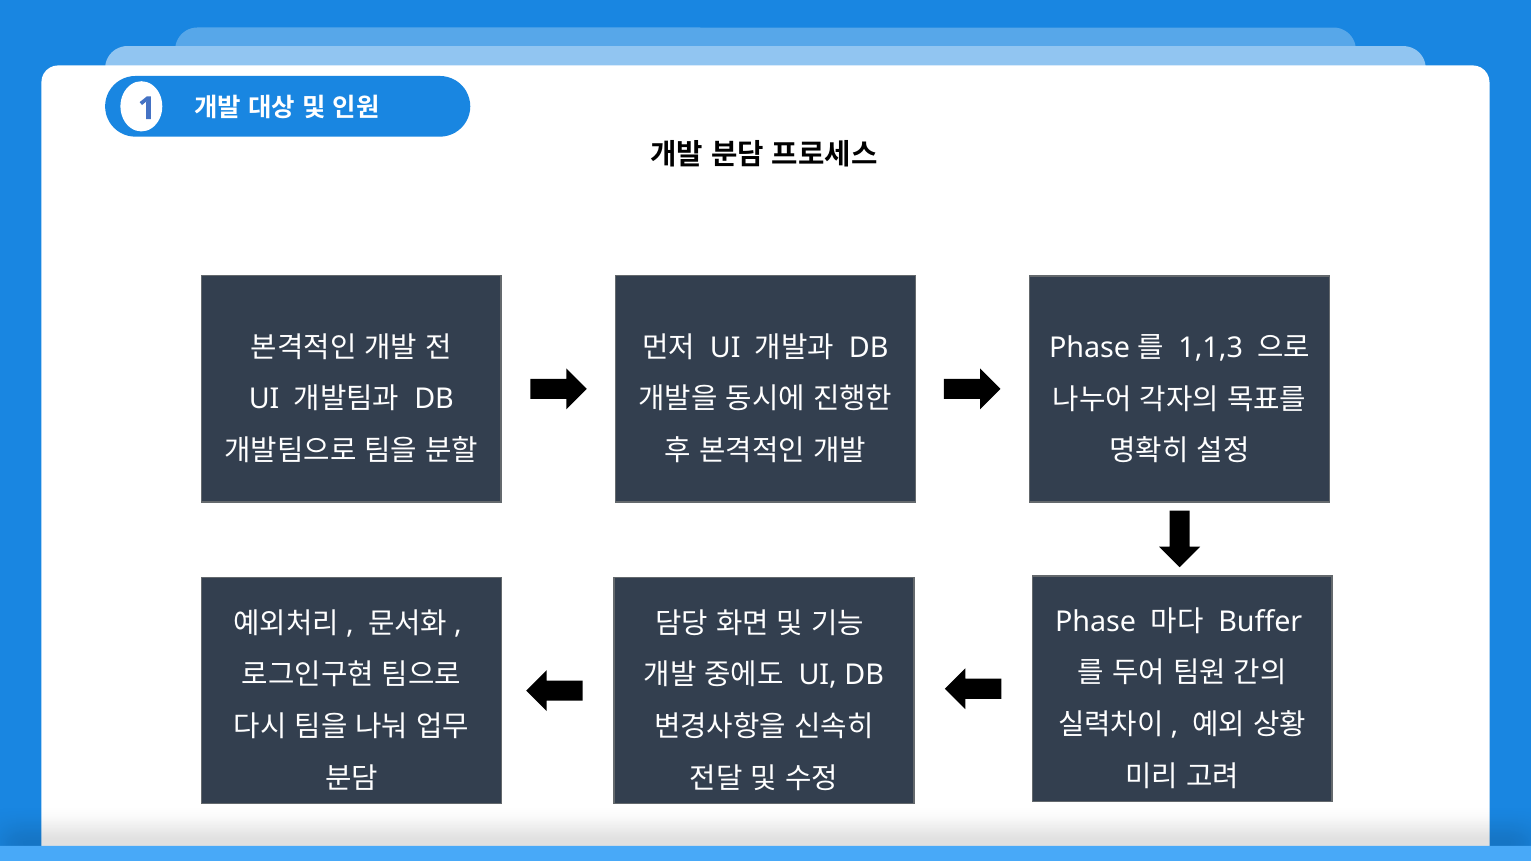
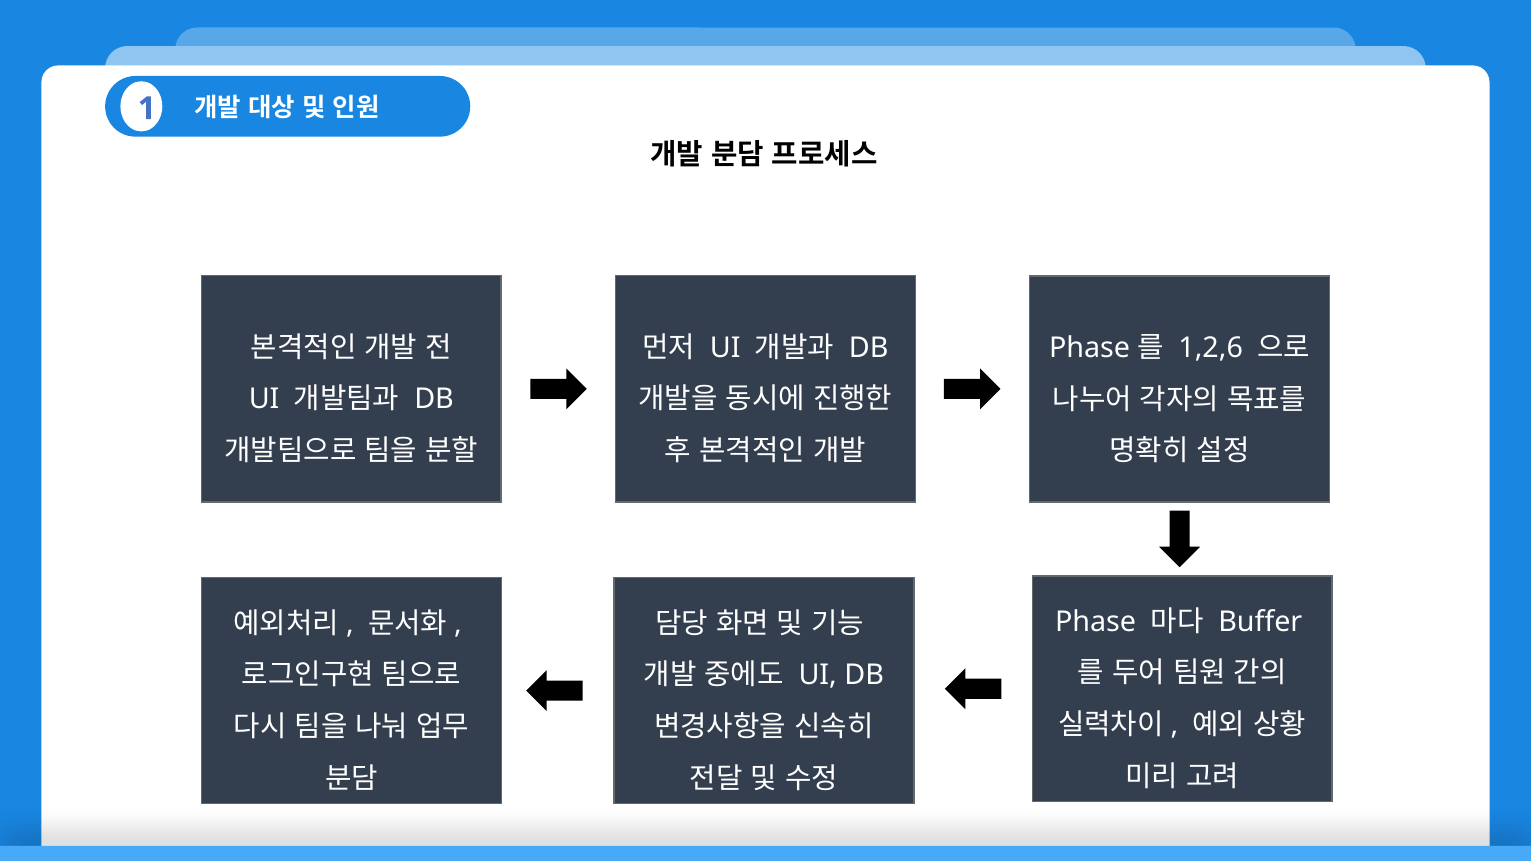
1,1,3: 1,1,3 -> 1,2,6
